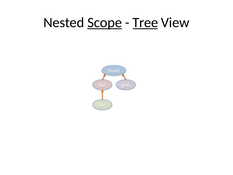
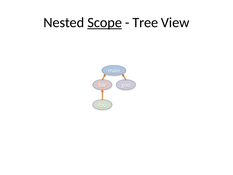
Tree underline: present -> none
